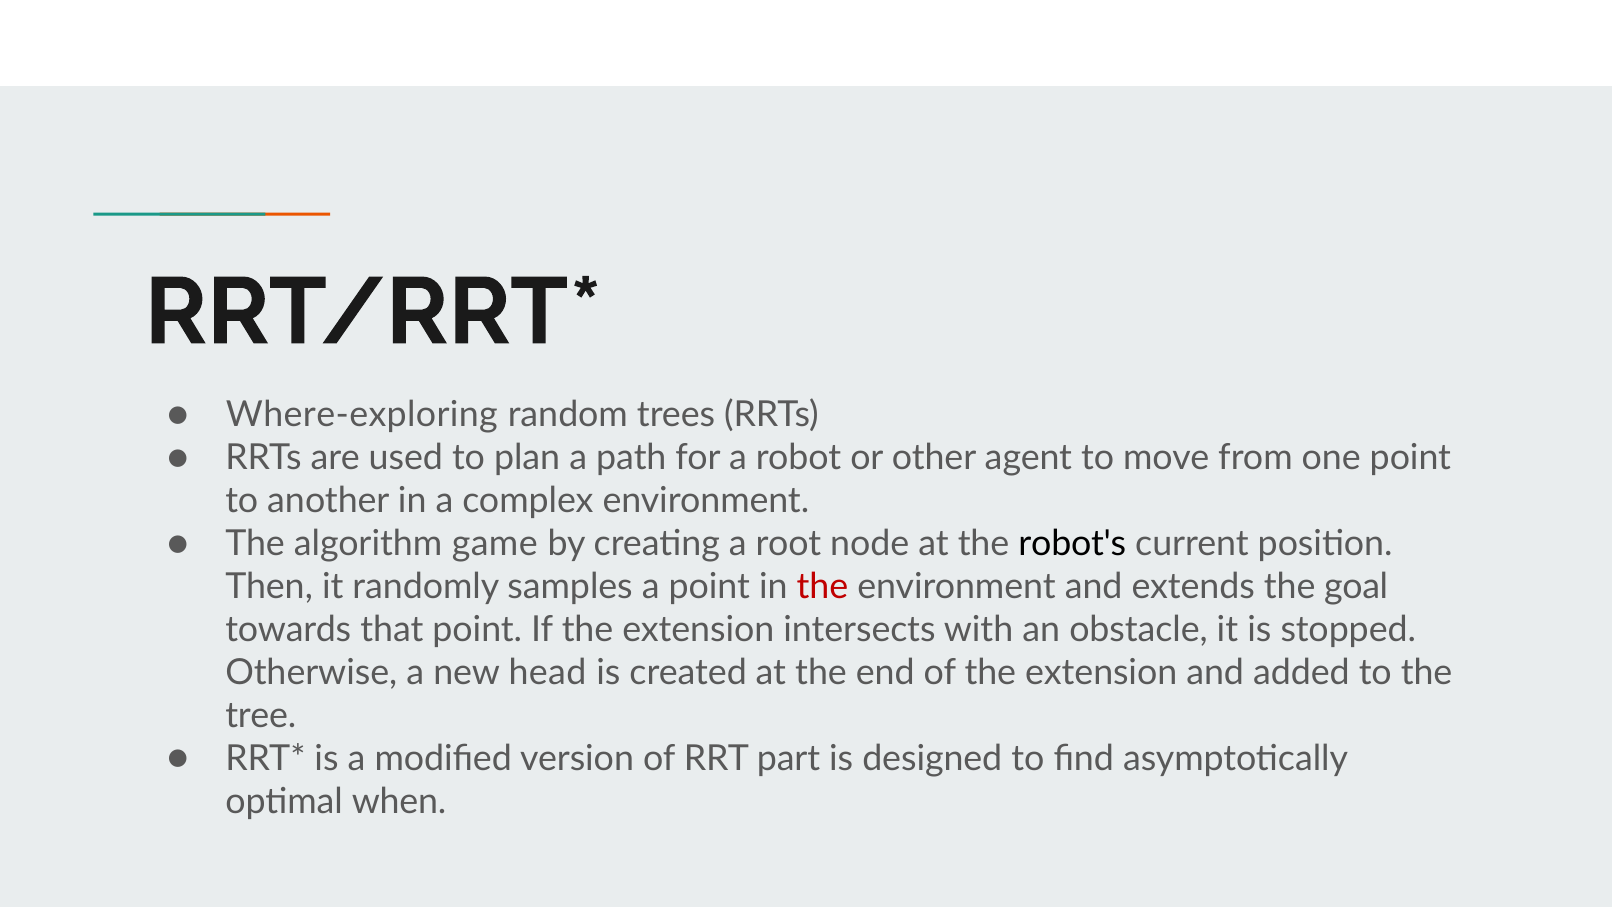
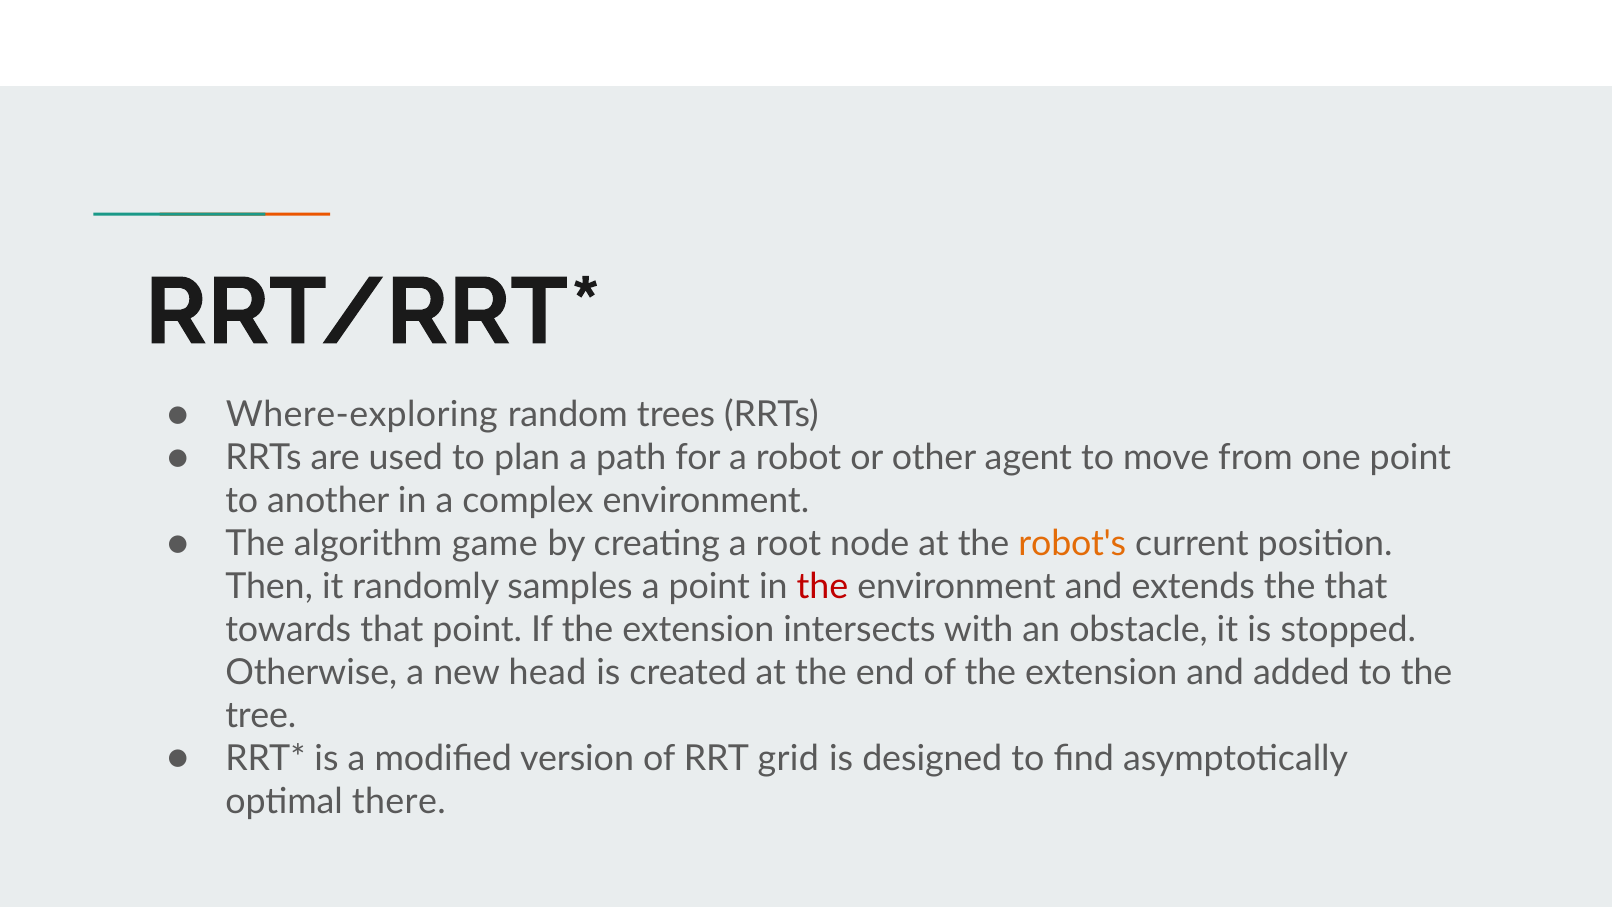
robot's colour: black -> orange
the goal: goal -> that
part: part -> grid
when: when -> there
